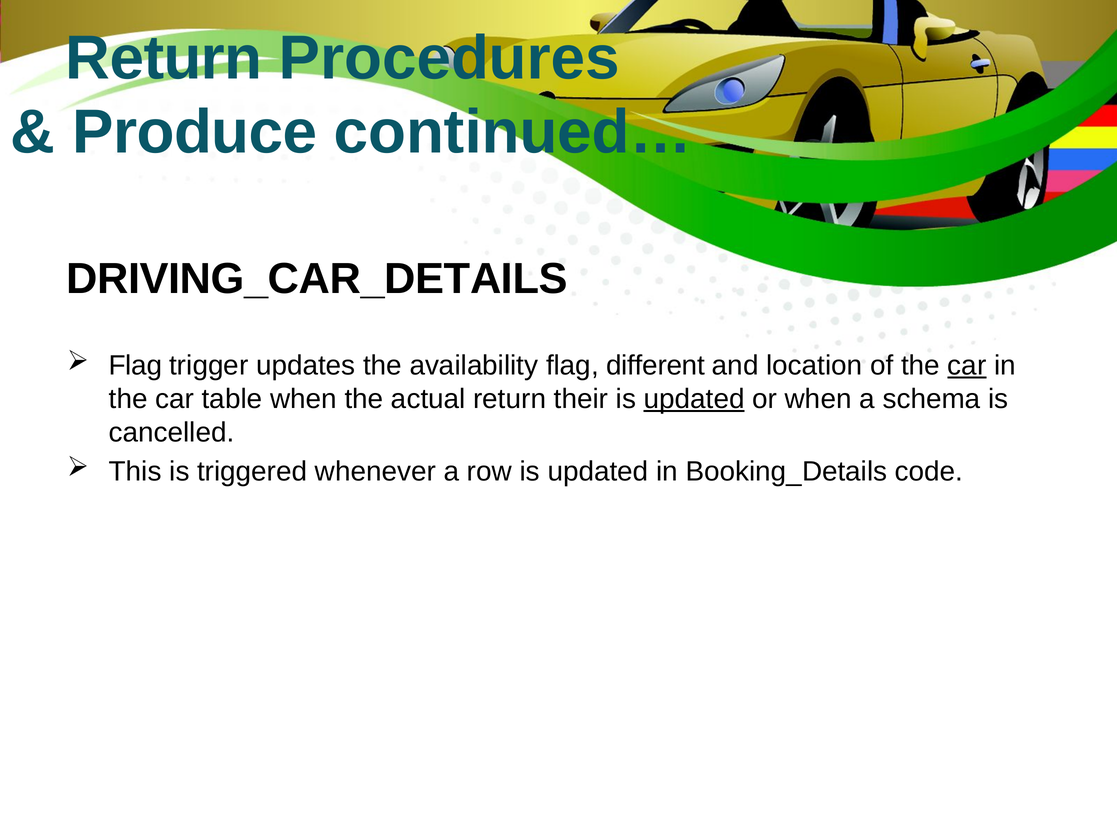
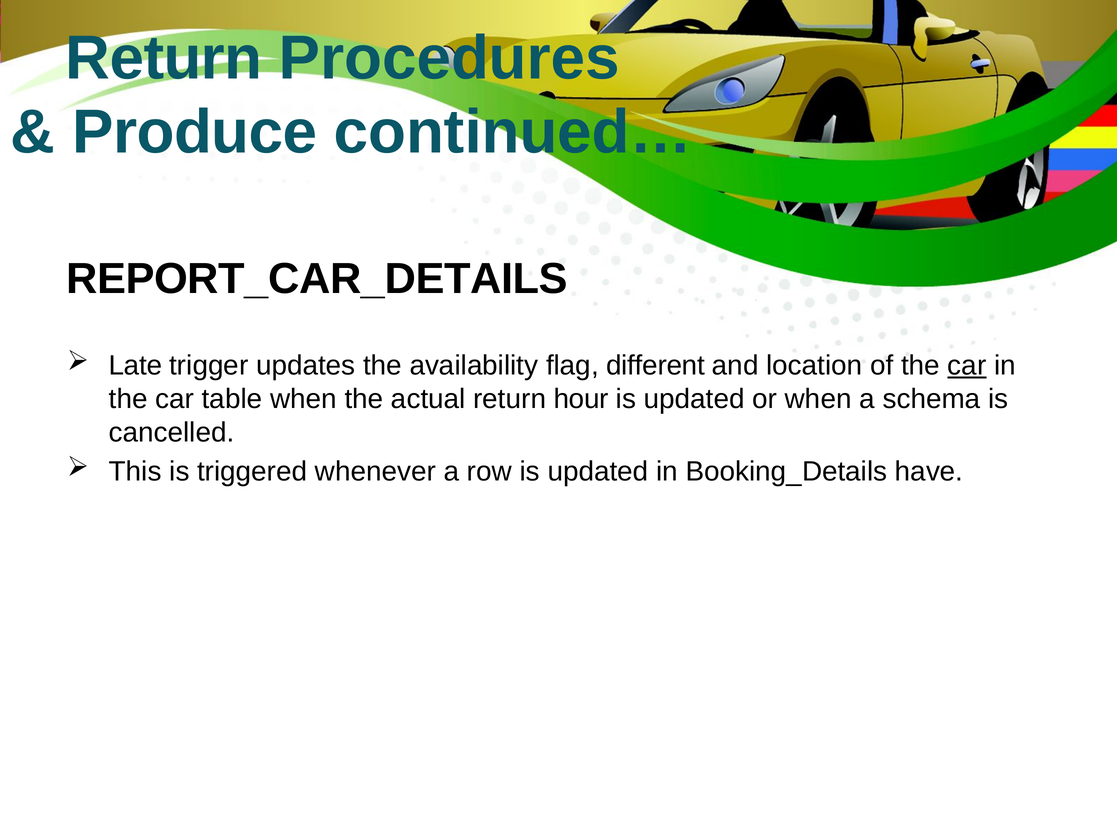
DRIVING_CAR_DETAILS: DRIVING_CAR_DETAILS -> REPORT_CAR_DETAILS
Flag at (135, 365): Flag -> Late
their: their -> hour
updated at (694, 399) underline: present -> none
code: code -> have
